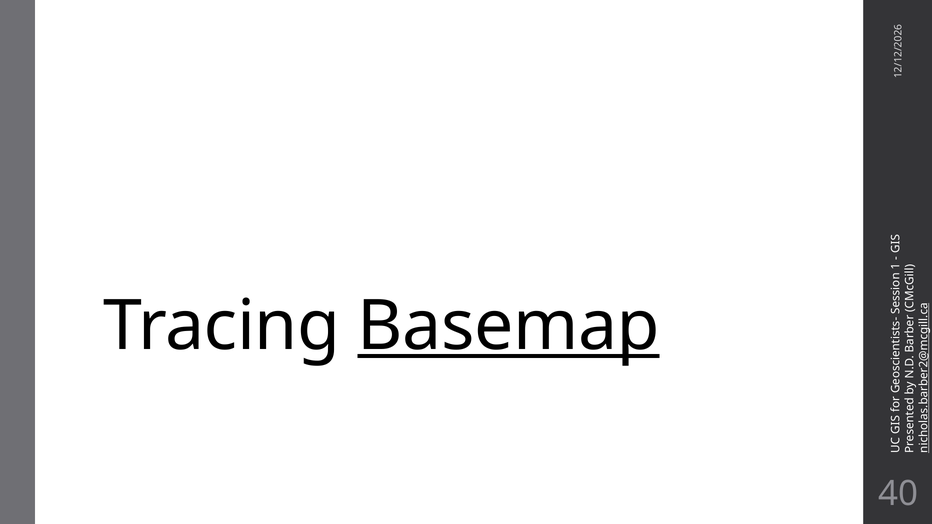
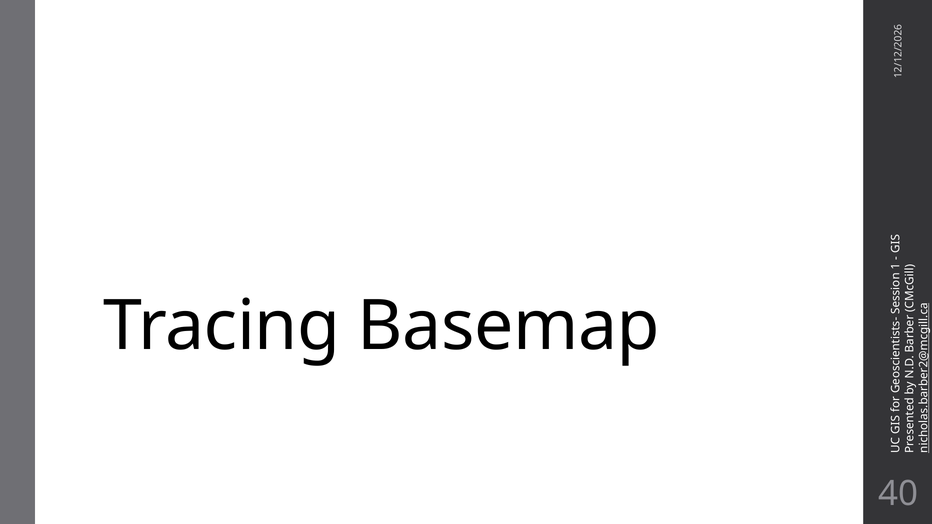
Basemap underline: present -> none
